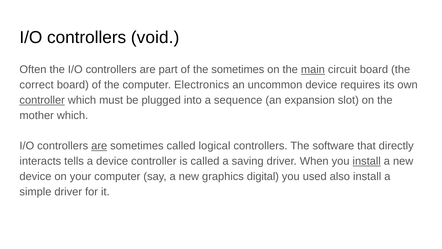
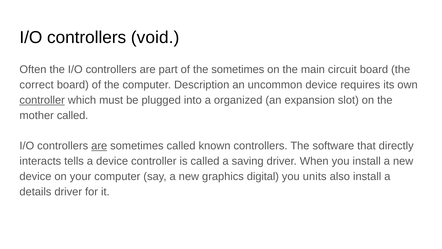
main underline: present -> none
Electronics: Electronics -> Description
sequence: sequence -> organized
mother which: which -> called
logical: logical -> known
install at (367, 161) underline: present -> none
used: used -> units
simple: simple -> details
